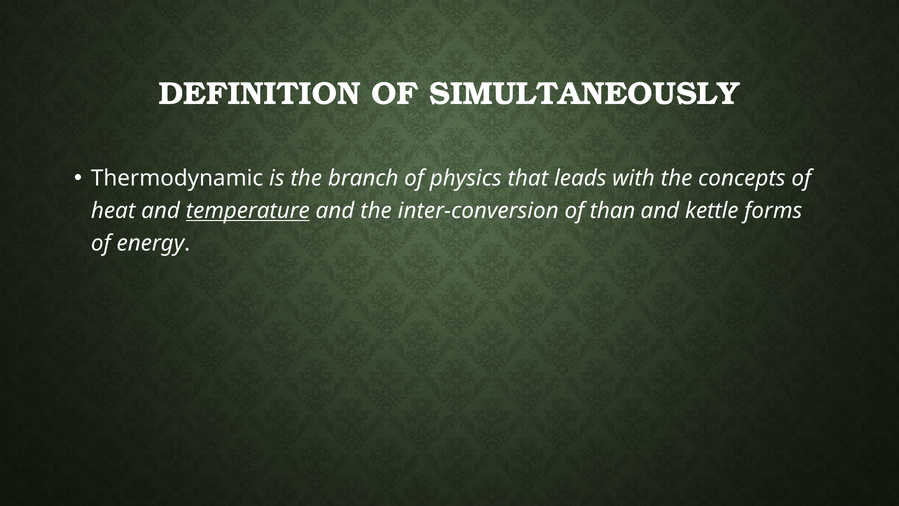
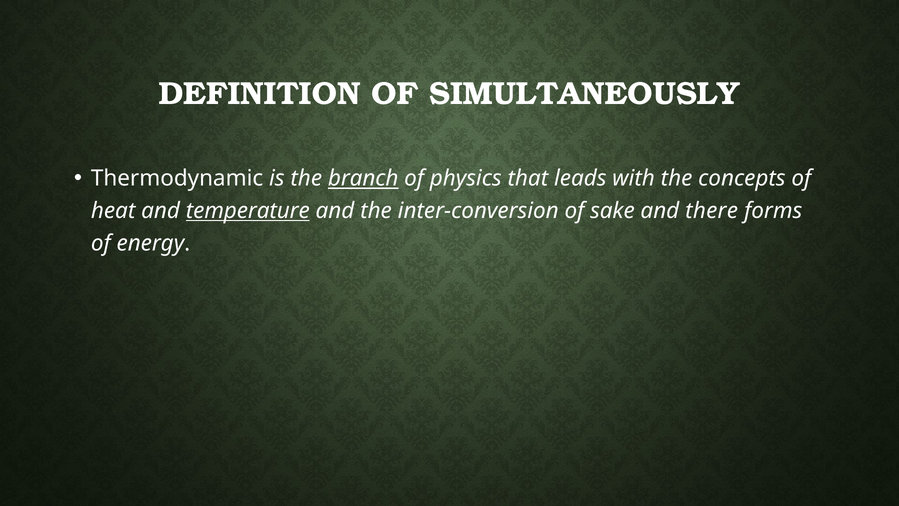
branch underline: none -> present
than: than -> sake
kettle: kettle -> there
